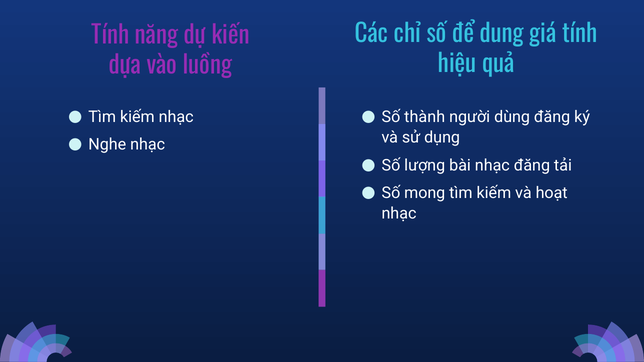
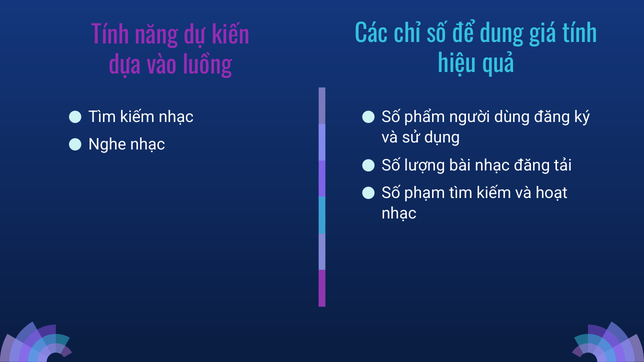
thành: thành -> phẩm
mong: mong -> phạm
